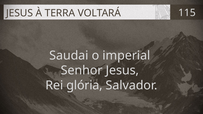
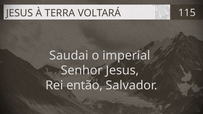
glória: glória -> então
